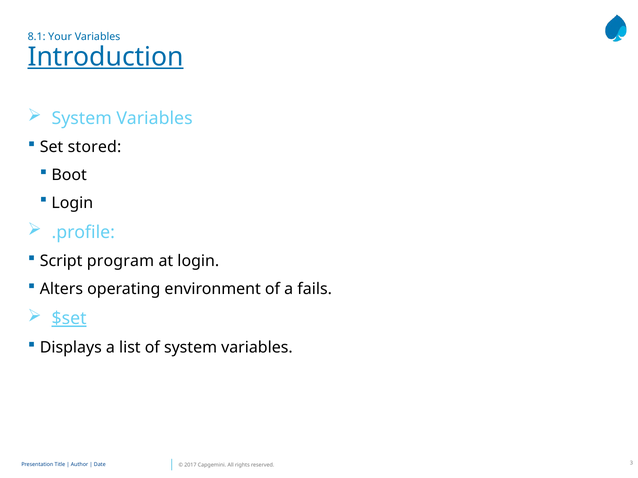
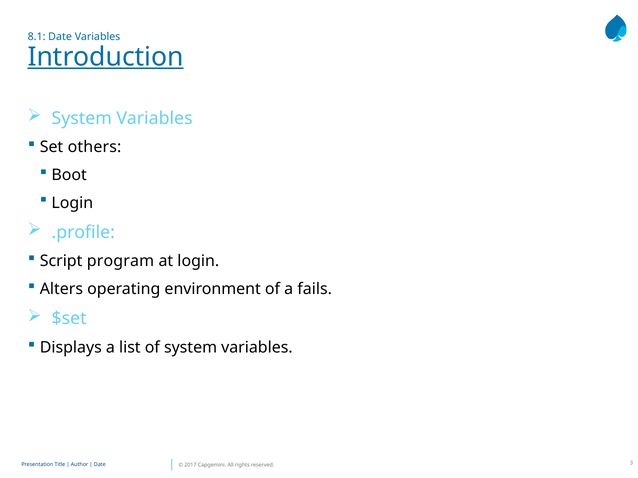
8.1 Your: Your -> Date
stored: stored -> others
$set underline: present -> none
